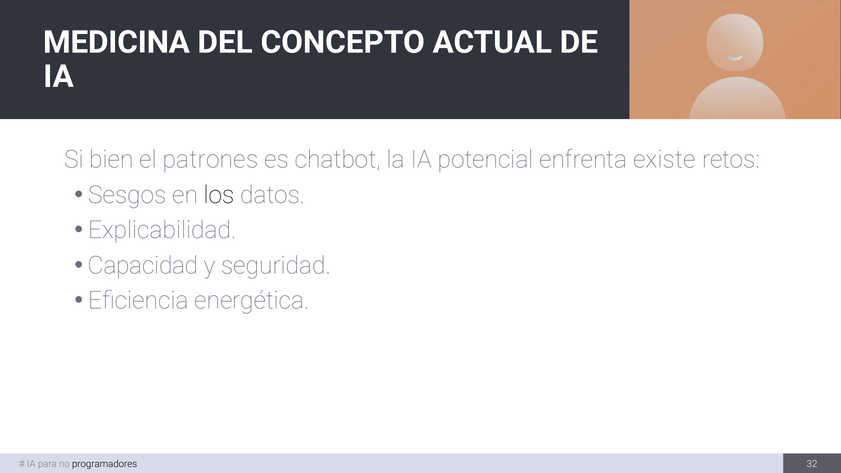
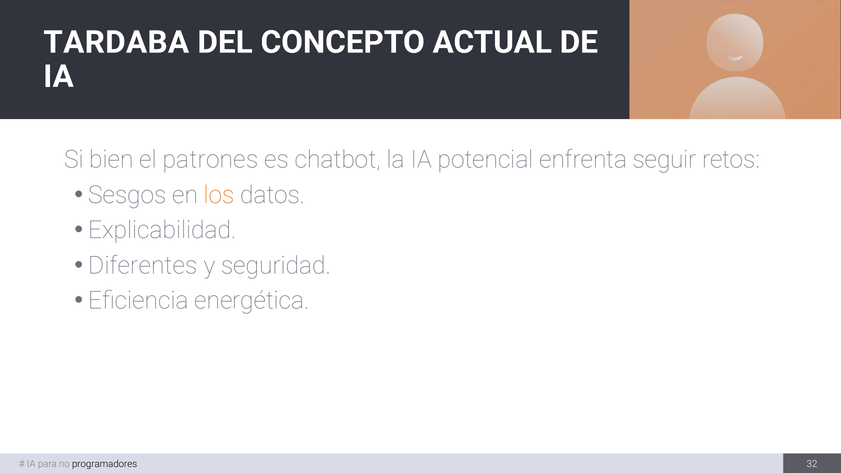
MEDICINA: MEDICINA -> TARDABA
existe: existe -> seguir
los colour: black -> orange
Capacidad: Capacidad -> Diferentes
